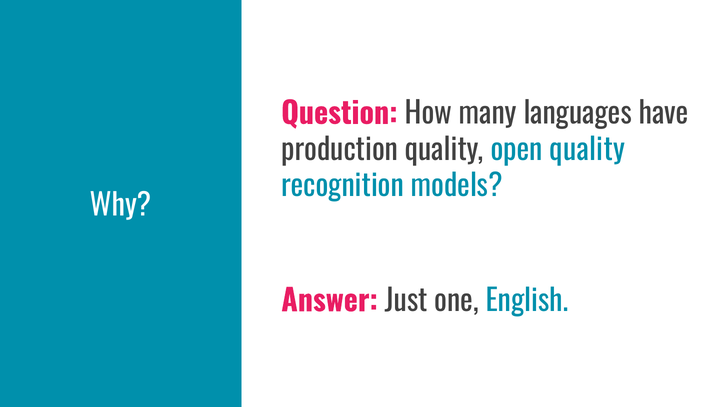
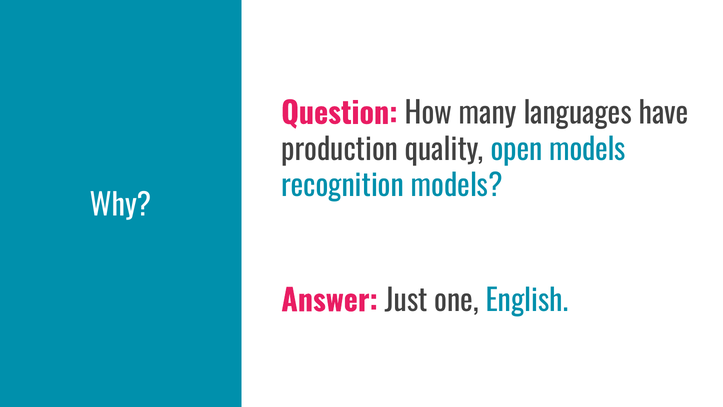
open quality: quality -> models
